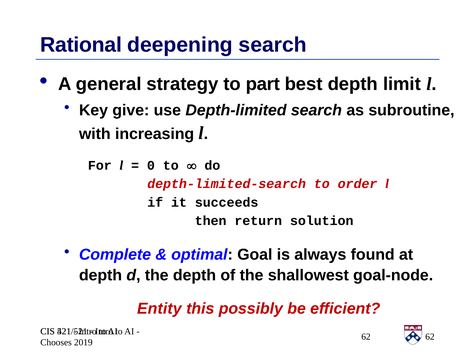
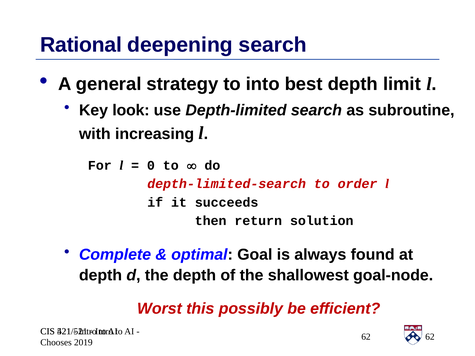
part: part -> into
give: give -> look
Entity: Entity -> Worst
